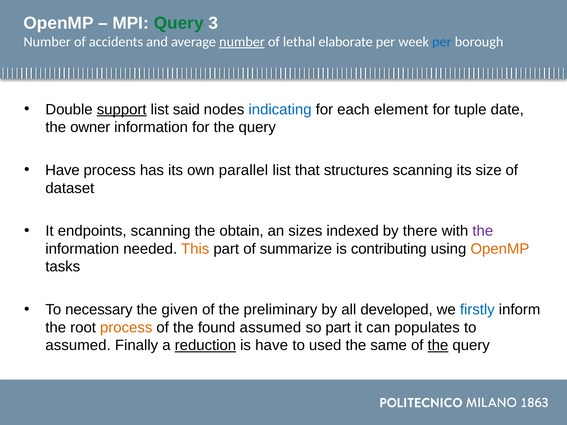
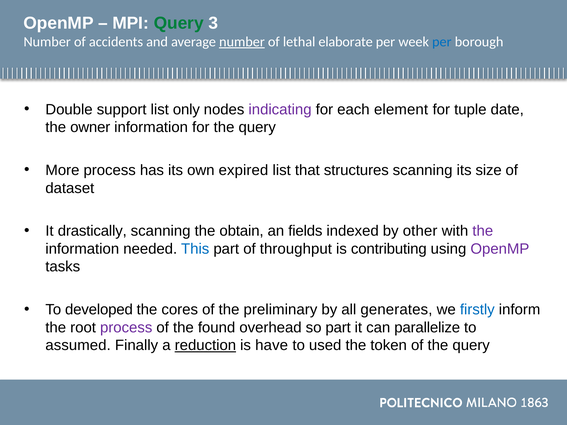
support underline: present -> none
said: said -> only
indicating colour: blue -> purple
Have at (62, 170): Have -> More
parallel: parallel -> expired
endpoints: endpoints -> drastically
sizes: sizes -> fields
there: there -> other
This colour: orange -> blue
summarize: summarize -> throughput
OpenMP at (500, 249) colour: orange -> purple
necessary: necessary -> developed
given: given -> cores
developed: developed -> generates
process at (126, 328) colour: orange -> purple
found assumed: assumed -> overhead
populates: populates -> parallelize
same: same -> token
the at (438, 346) underline: present -> none
